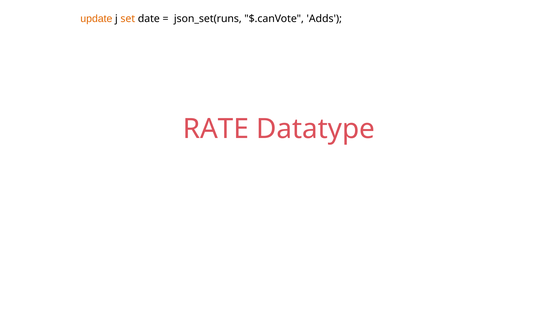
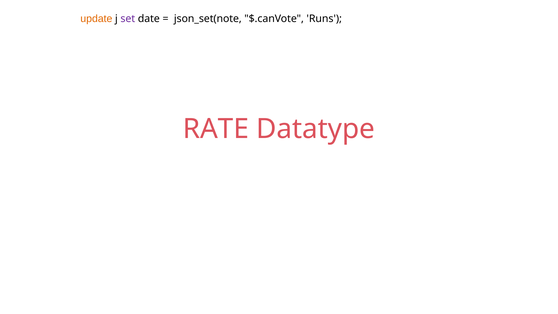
set colour: orange -> purple
json_set(runs: json_set(runs -> json_set(note
Adds: Adds -> Runs
